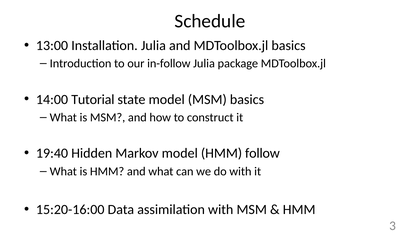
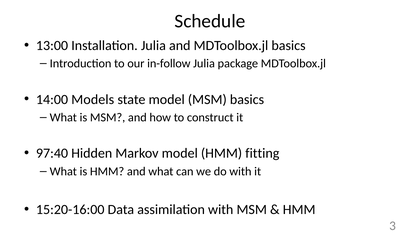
Tutorial: Tutorial -> Models
19:40: 19:40 -> 97:40
follow: follow -> fitting
